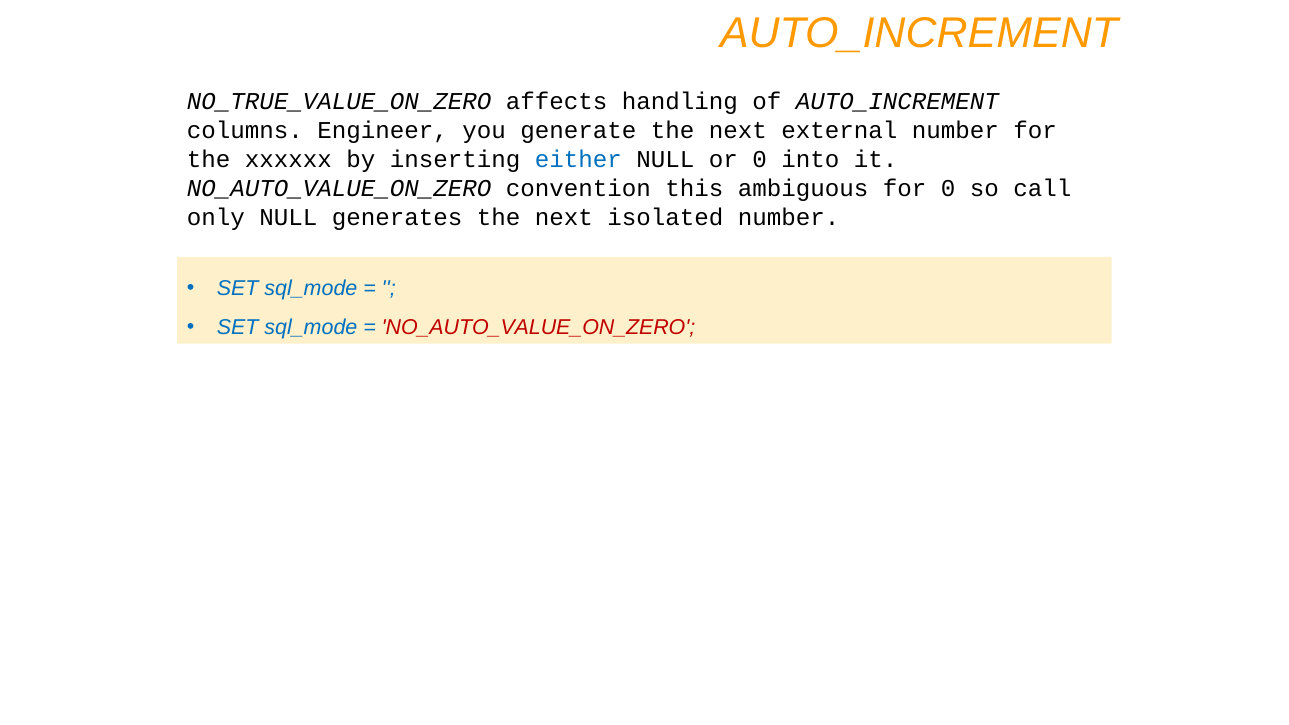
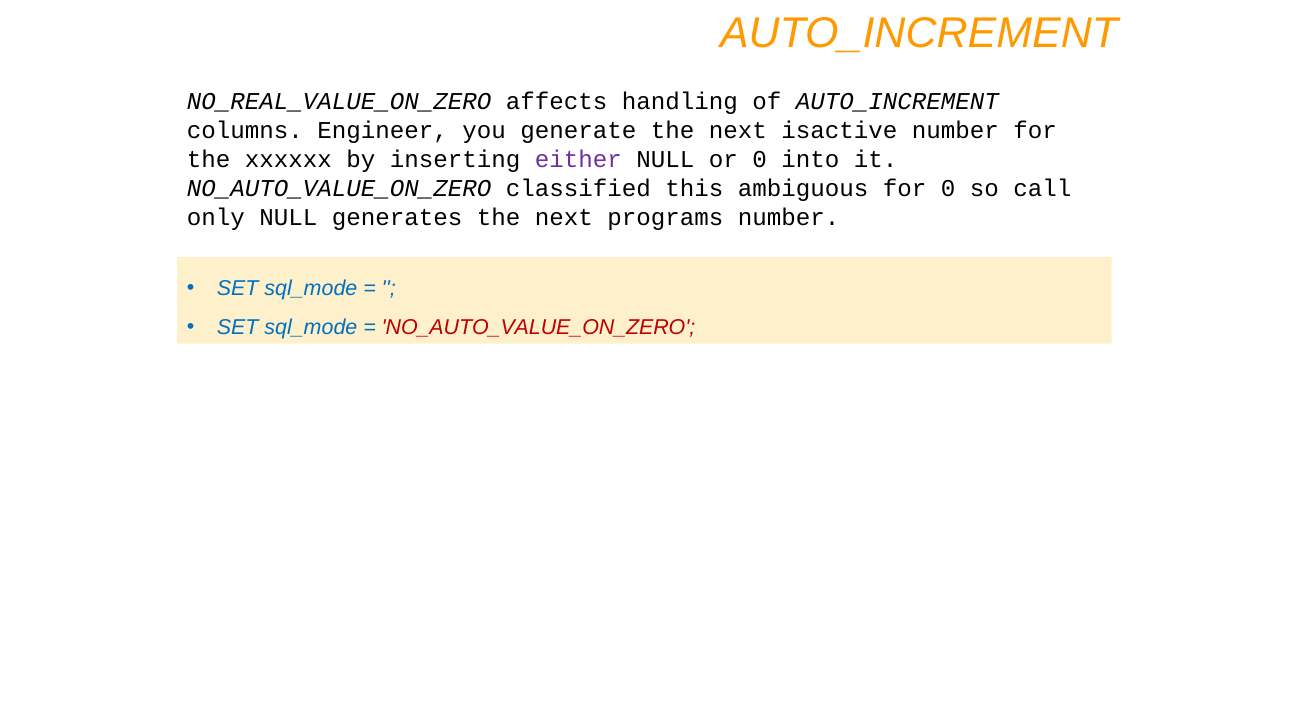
NO_TRUE_VALUE_ON_ZERO: NO_TRUE_VALUE_ON_ZERO -> NO_REAL_VALUE_ON_ZERO
external: external -> isactive
either colour: blue -> purple
convention: convention -> classified
isolated: isolated -> programs
